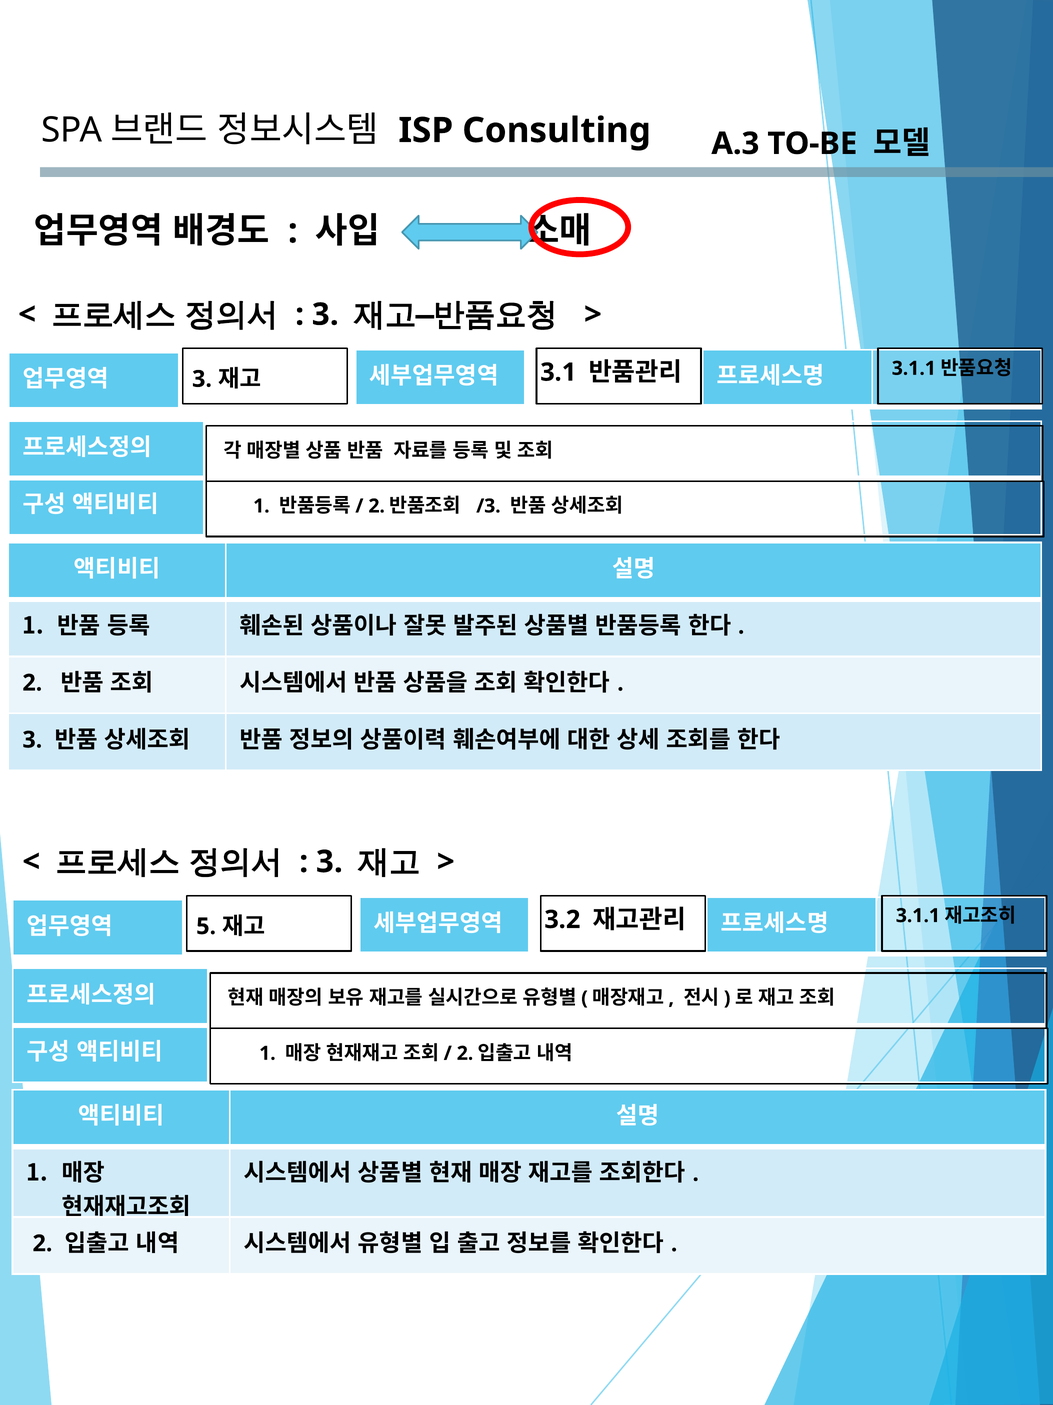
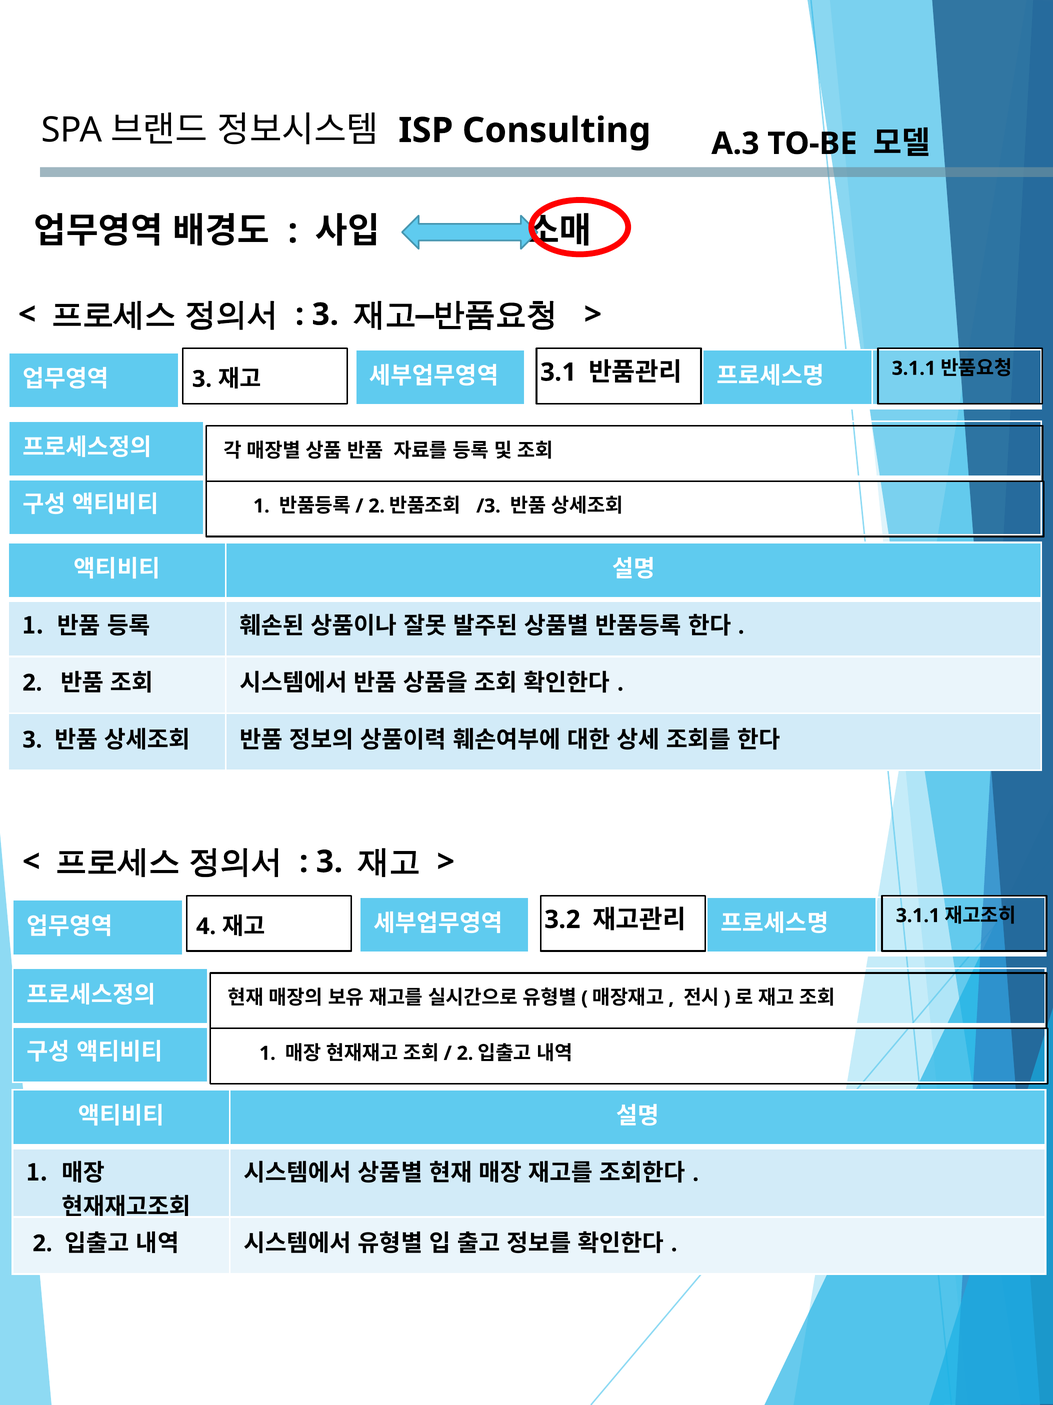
5: 5 -> 4
